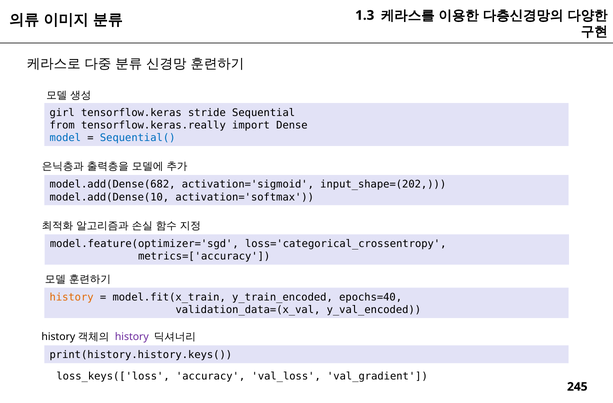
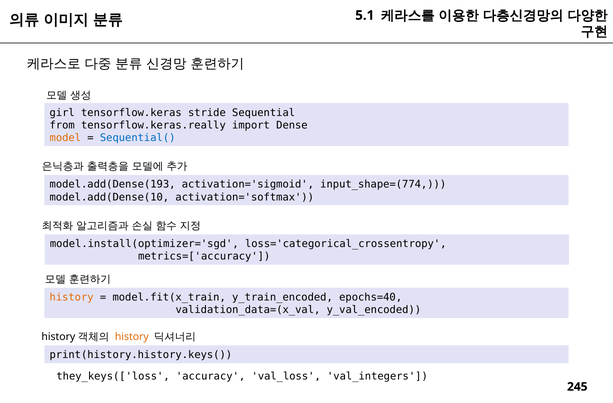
1.3: 1.3 -> 5.1
model colour: blue -> orange
model.add(Dense(682: model.add(Dense(682 -> model.add(Dense(193
input_shape=(202: input_shape=(202 -> input_shape=(774
model.feature(optimizer='sgd: model.feature(optimizer='sgd -> model.install(optimizer='sgd
history at (132, 337) colour: purple -> orange
loss_keys(['loss: loss_keys(['loss -> they_keys(['loss
val_gradient: val_gradient -> val_integers
